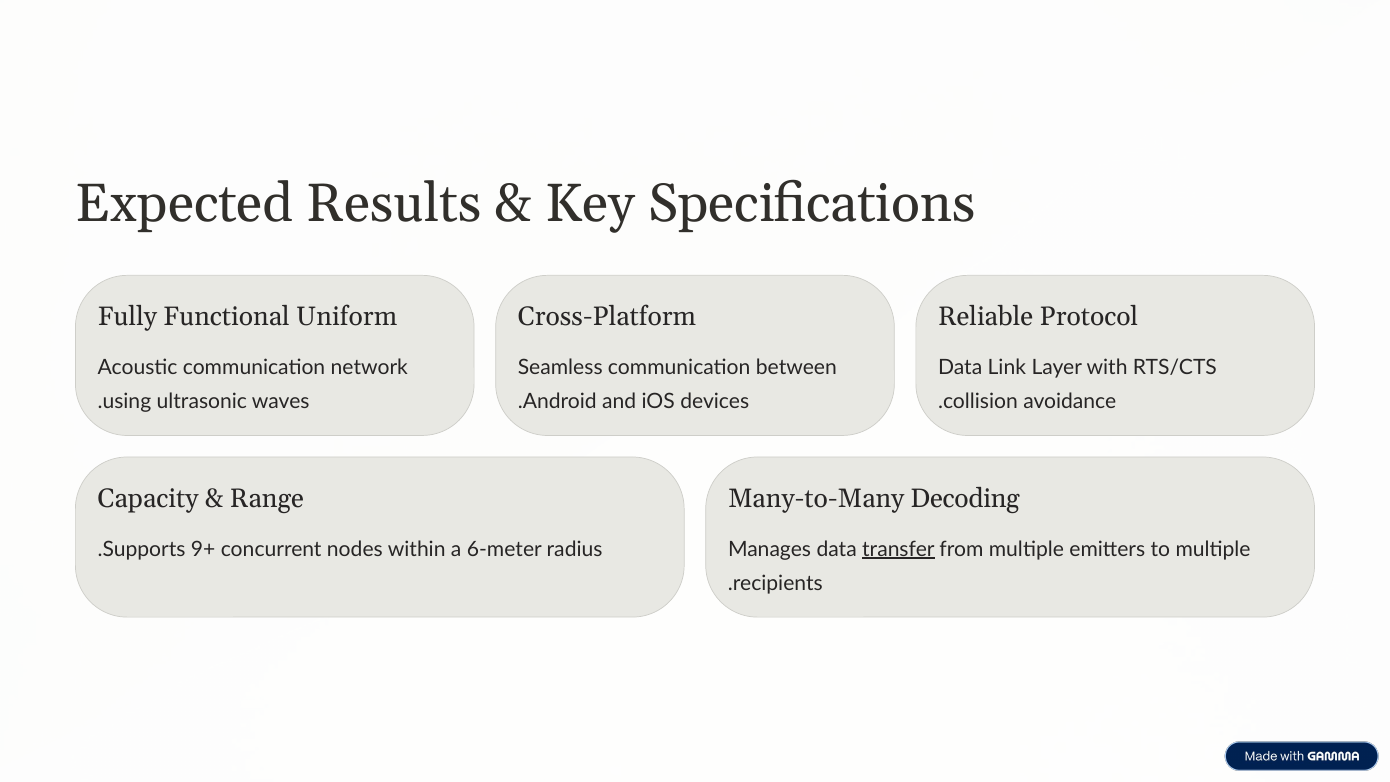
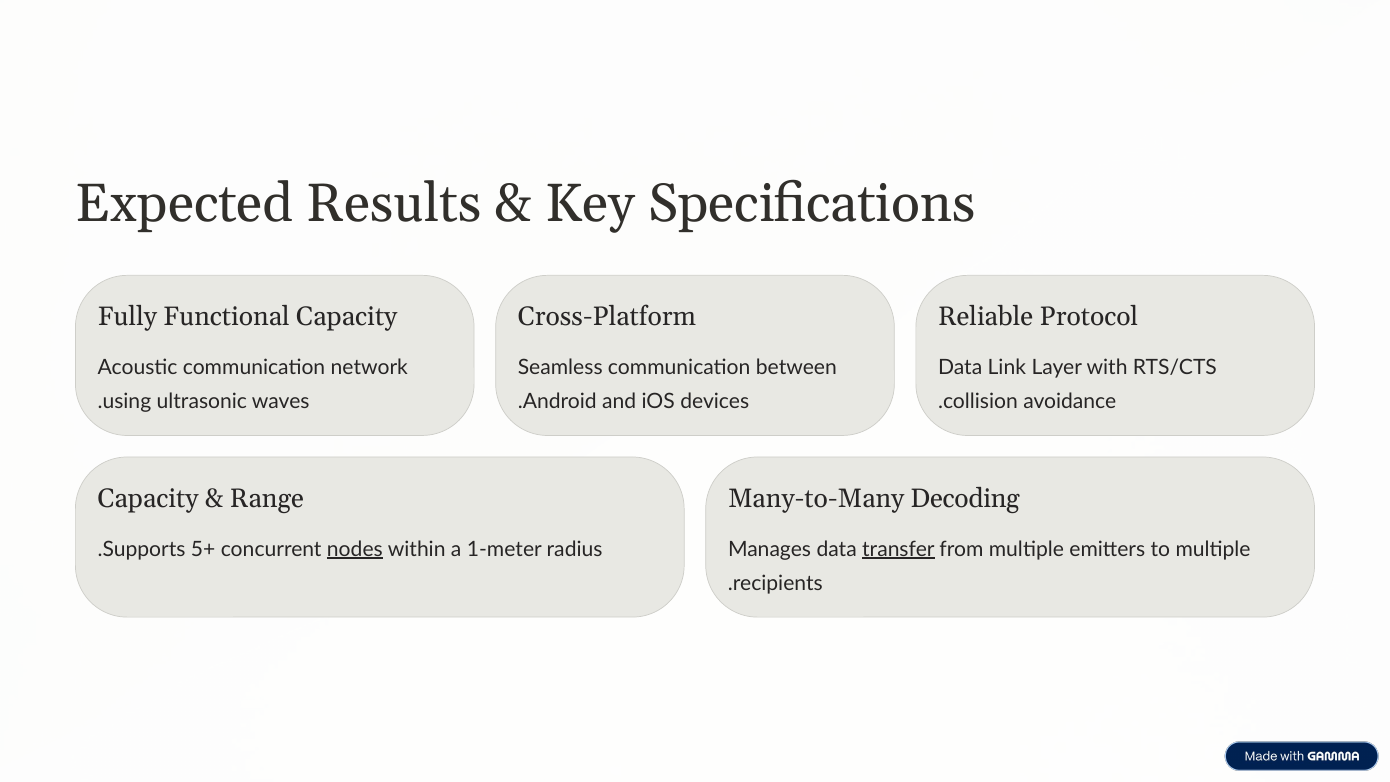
Functional Uniform: Uniform -> Capacity
9+: 9+ -> 5+
nodes underline: none -> present
6-meter: 6-meter -> 1-meter
